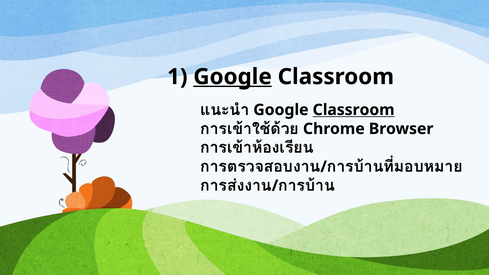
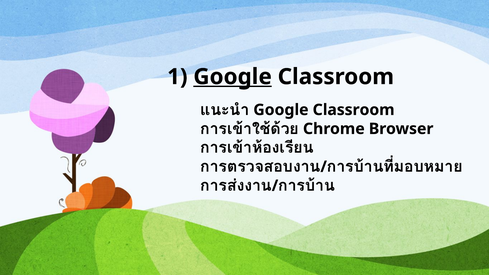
Classroom at (354, 110) underline: present -> none
